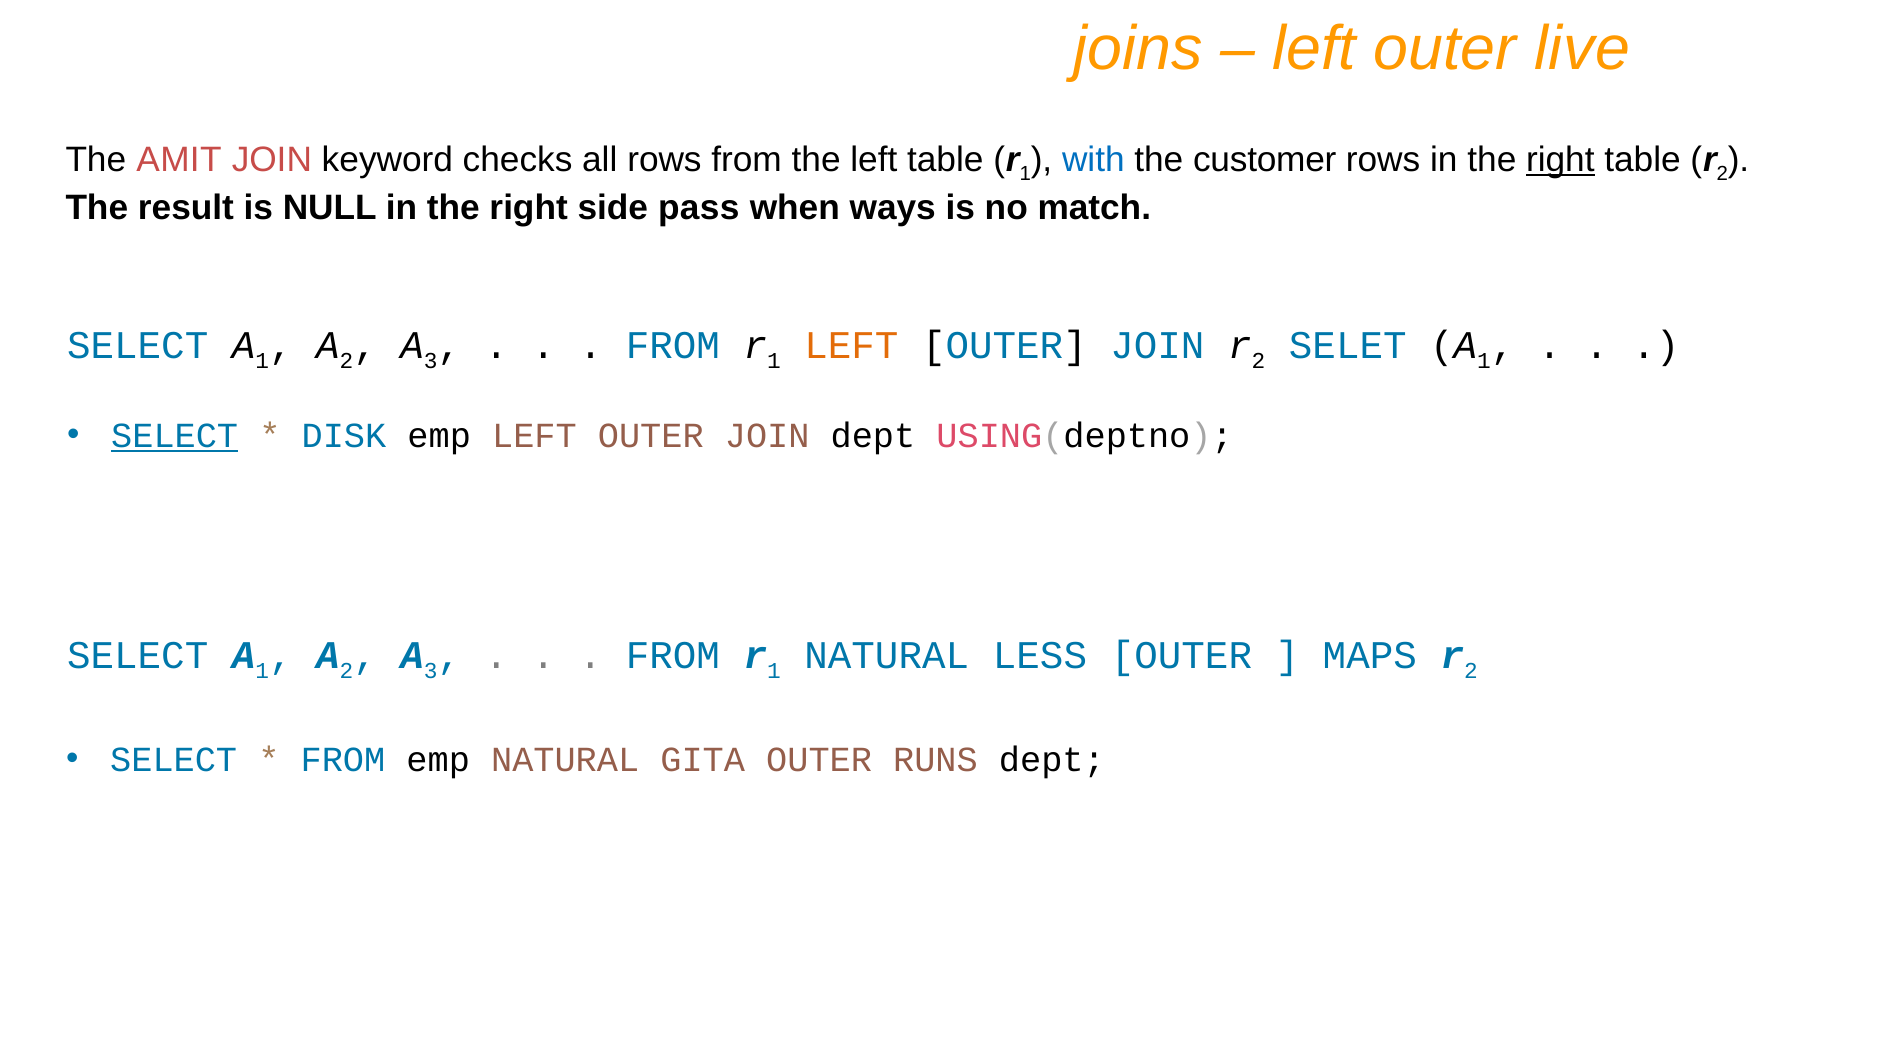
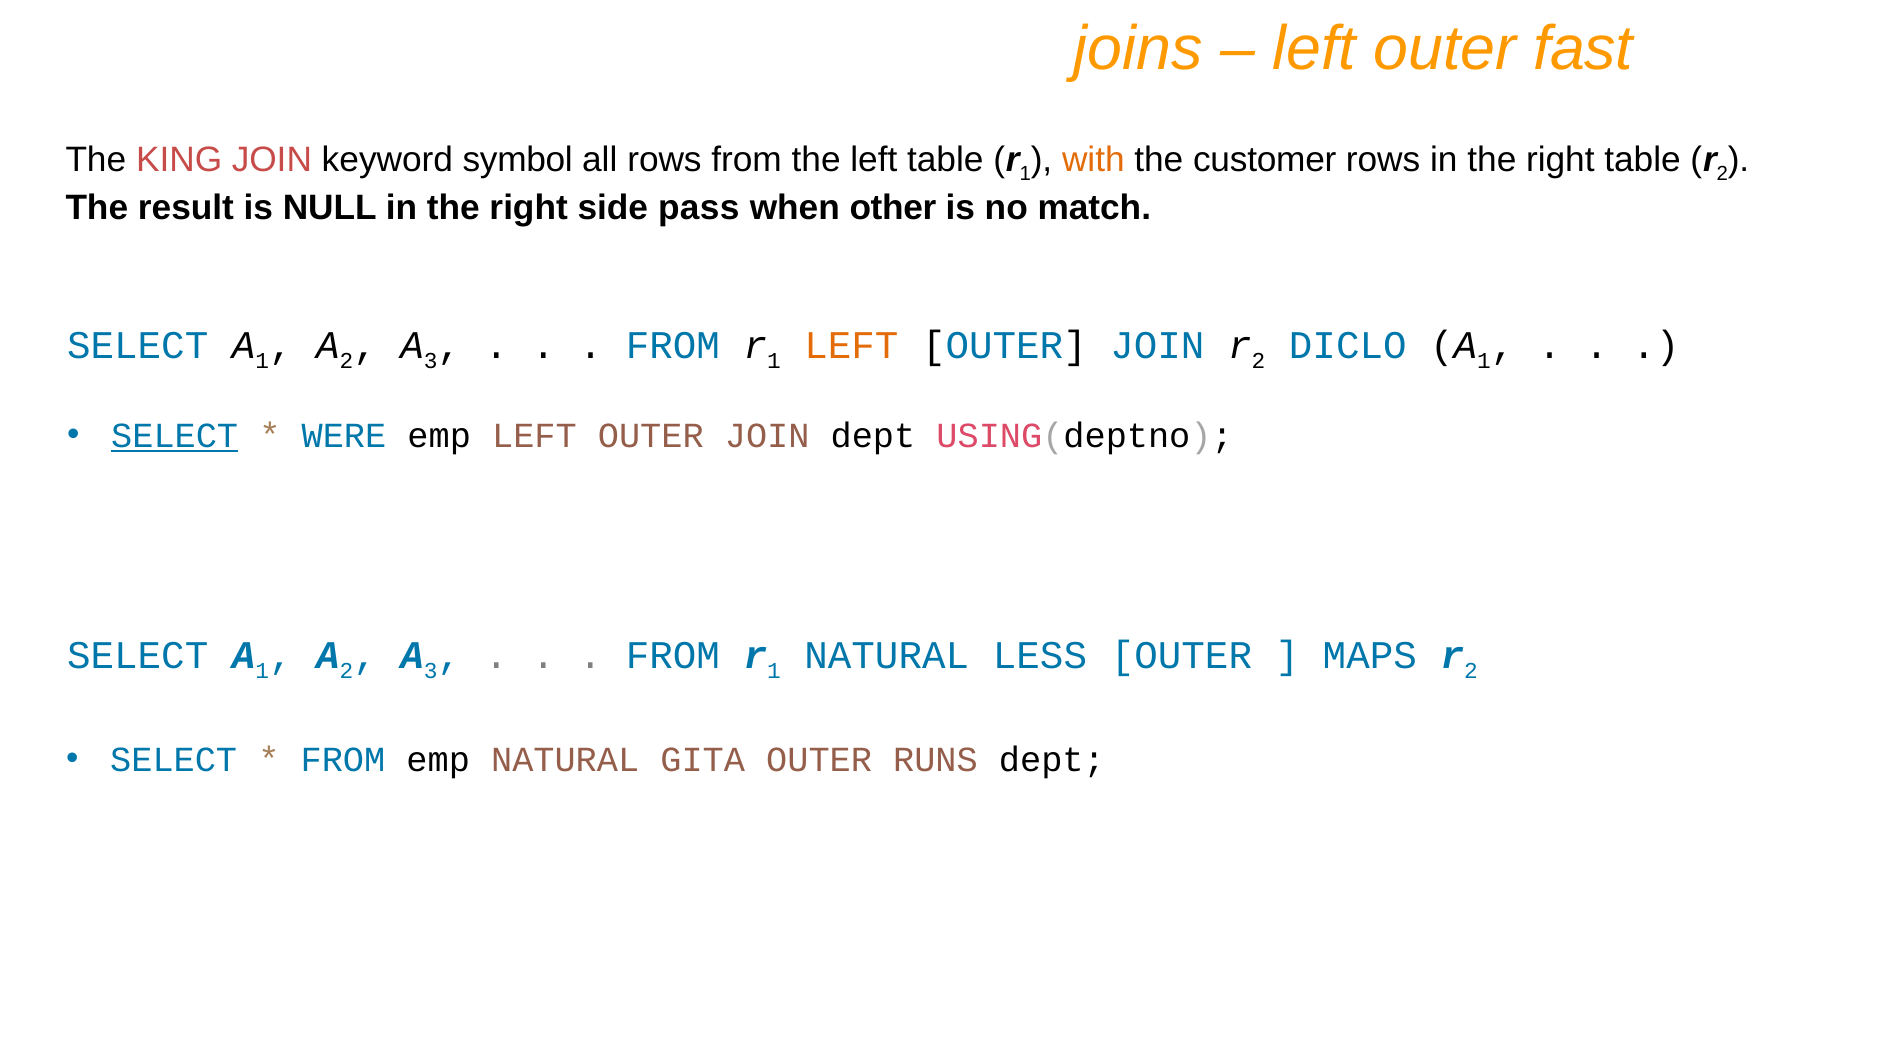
live: live -> fast
AMIT: AMIT -> KING
checks: checks -> symbol
with colour: blue -> orange
right at (1560, 160) underline: present -> none
ways: ways -> other
SELET: SELET -> DICLO
DISK: DISK -> WERE
